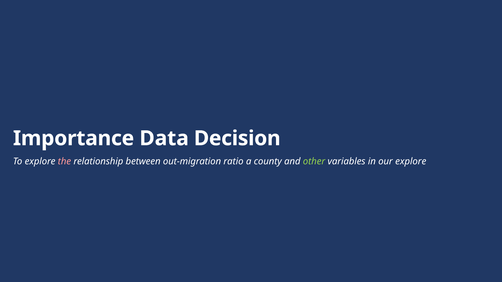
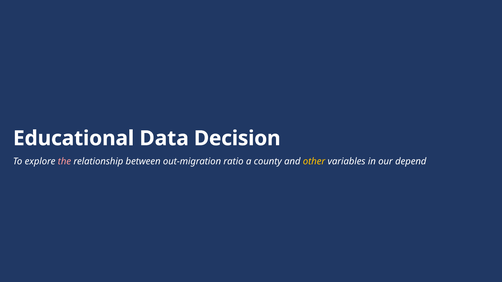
Importance: Importance -> Educational
other colour: light green -> yellow
our explore: explore -> depend
